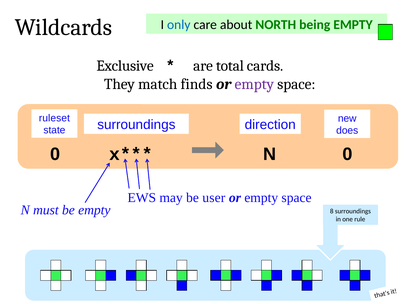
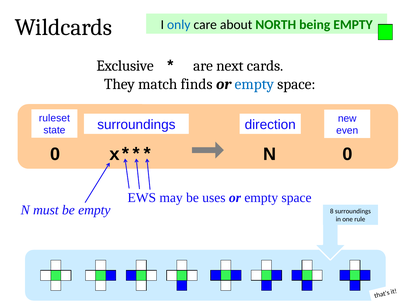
total: total -> next
empty at (254, 84) colour: purple -> blue
does: does -> even
user: user -> uses
